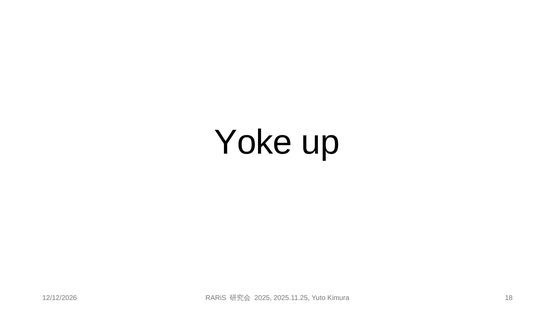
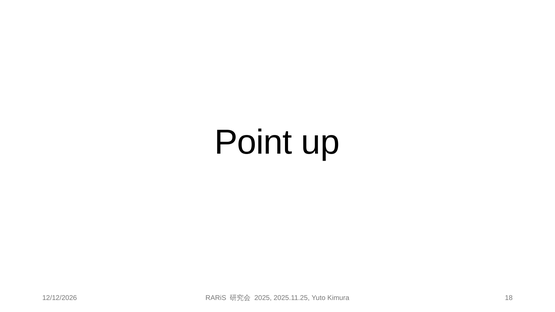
Yoke: Yoke -> Point
